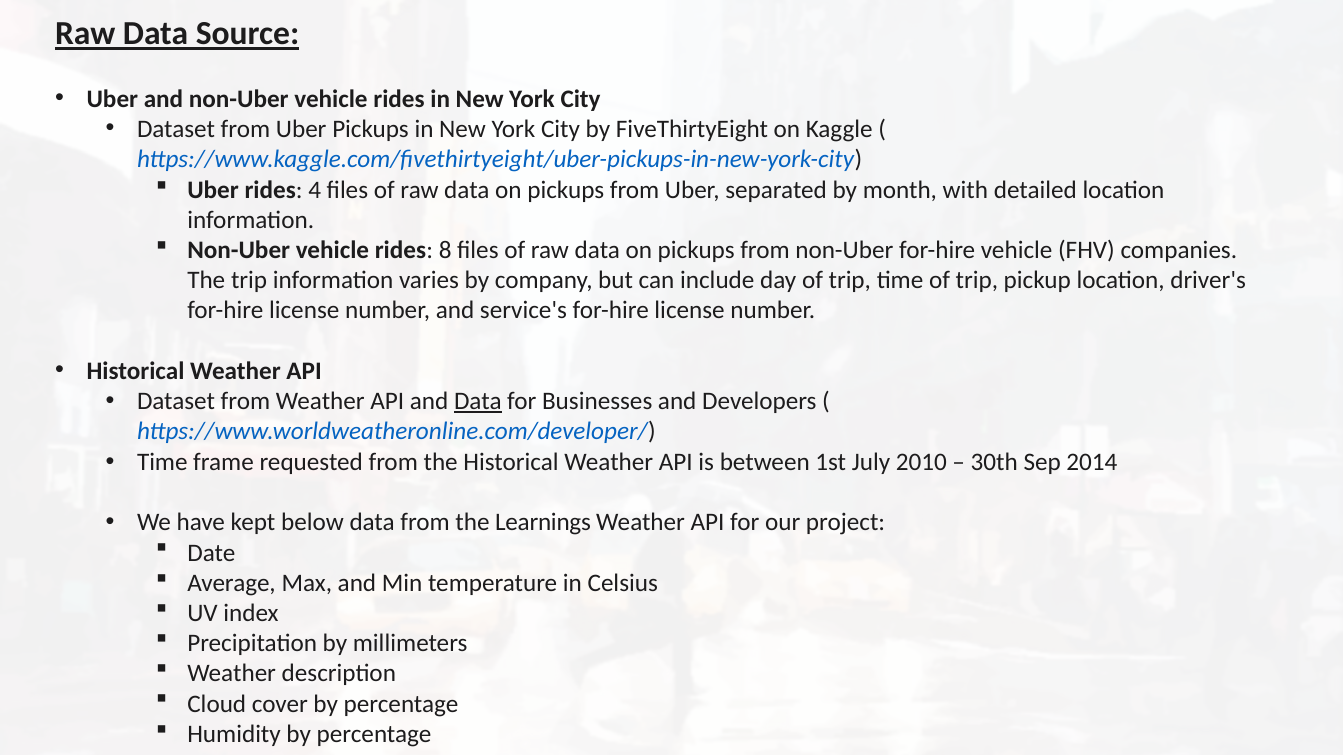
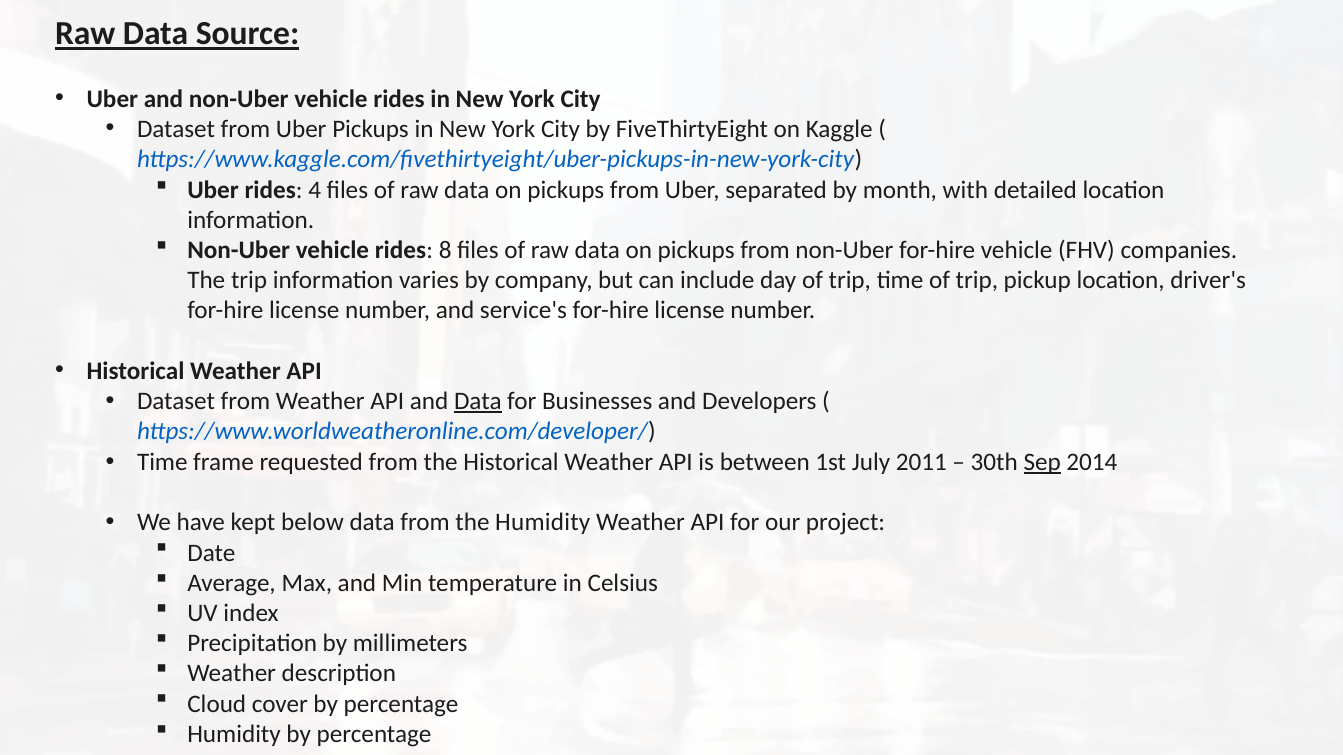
2010: 2010 -> 2011
Sep underline: none -> present
the Learnings: Learnings -> Humidity
